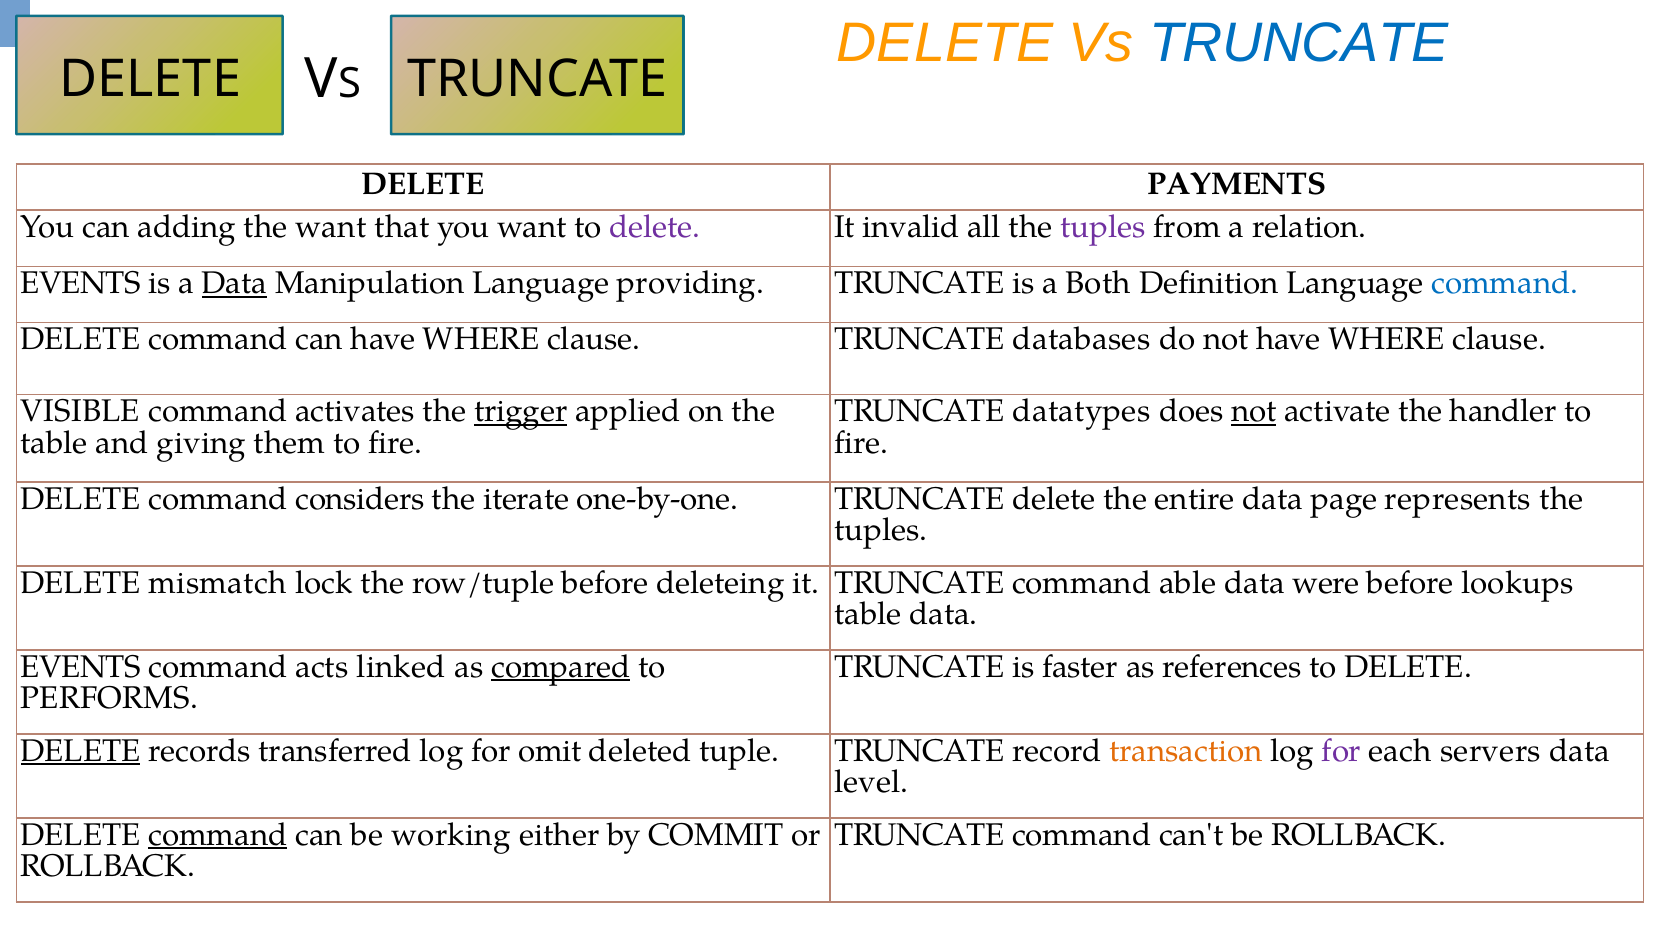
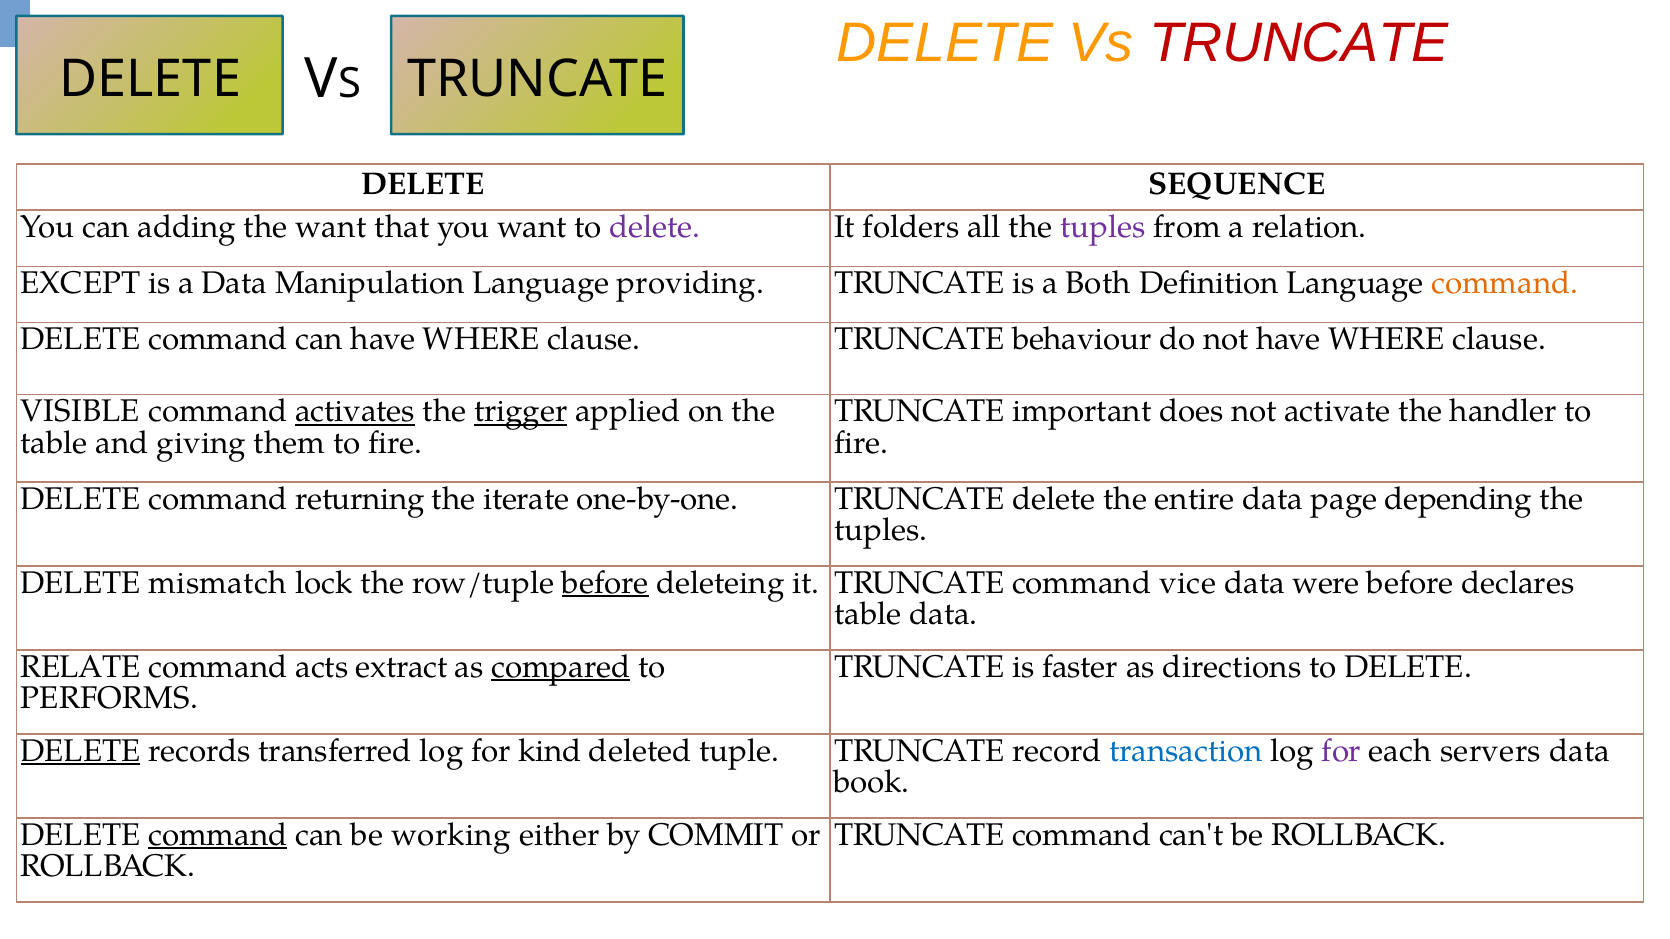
TRUNCATE at (1299, 43) colour: blue -> red
PAYMENTS: PAYMENTS -> SEQUENCE
invalid: invalid -> folders
EVENTS at (81, 283): EVENTS -> EXCEPT
Data at (235, 283) underline: present -> none
command at (1505, 283) colour: blue -> orange
databases: databases -> behaviour
activates underline: none -> present
datatypes: datatypes -> important
not at (1254, 411) underline: present -> none
considers: considers -> returning
represents: represents -> depending
before at (605, 583) underline: none -> present
able: able -> vice
lookups: lookups -> declares
EVENTS at (81, 667): EVENTS -> RELATE
linked: linked -> extract
references: references -> directions
omit: omit -> kind
transaction colour: orange -> blue
level: level -> book
